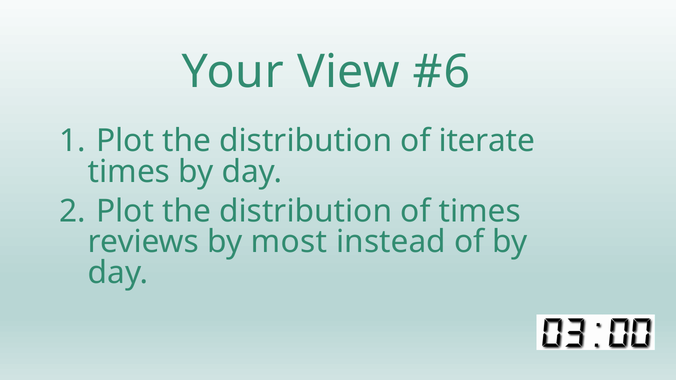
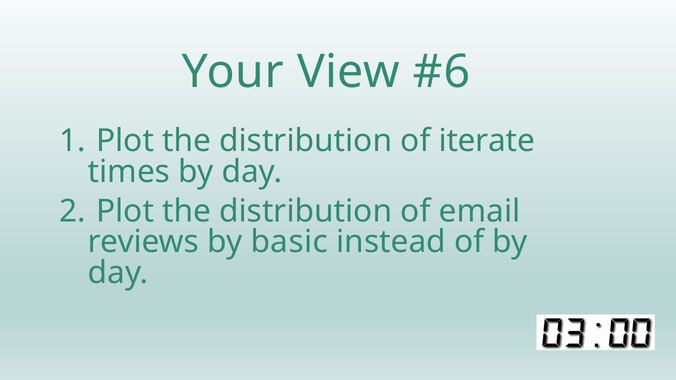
of times: times -> email
most: most -> basic
